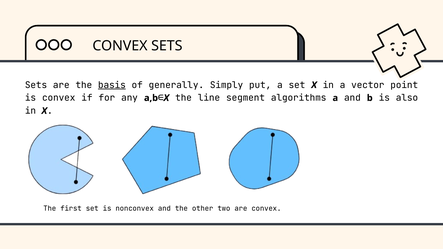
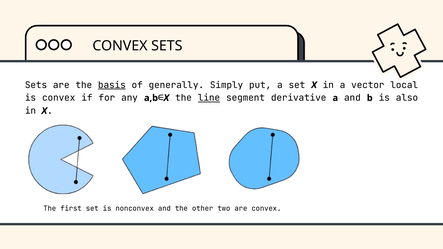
point: point -> local
line underline: none -> present
algorithms: algorithms -> derivative
